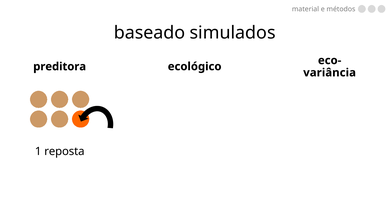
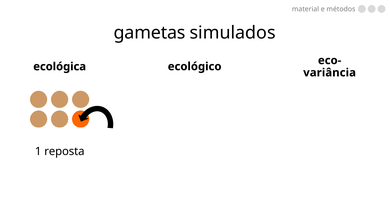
baseado: baseado -> gametas
preditora: preditora -> ecológica
